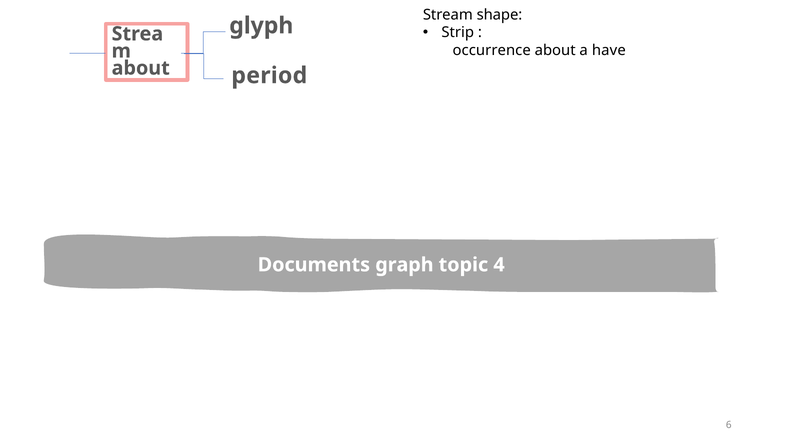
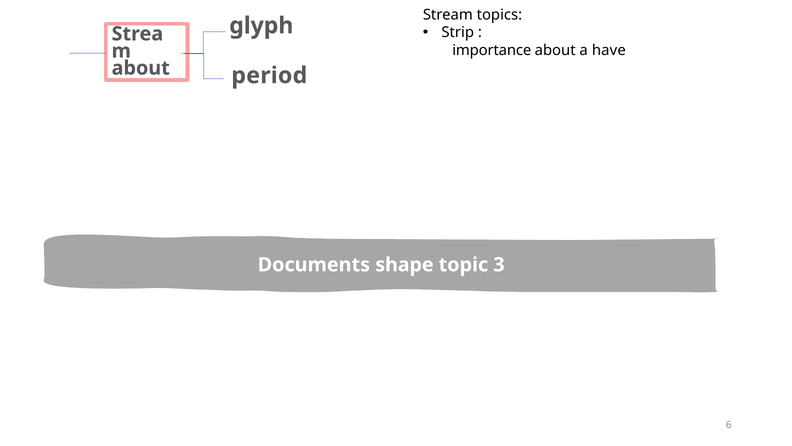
shape: shape -> topics
occurrence: occurrence -> importance
graph: graph -> shape
4: 4 -> 3
